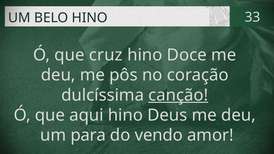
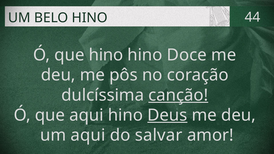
33: 33 -> 44
que cruz: cruz -> hino
Deus underline: none -> present
um para: para -> aqui
vendo: vendo -> salvar
